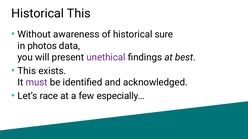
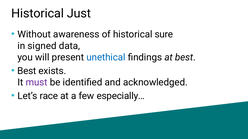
Historical This: This -> Just
photos: photos -> signed
unethical colour: purple -> blue
This at (27, 71): This -> Best
